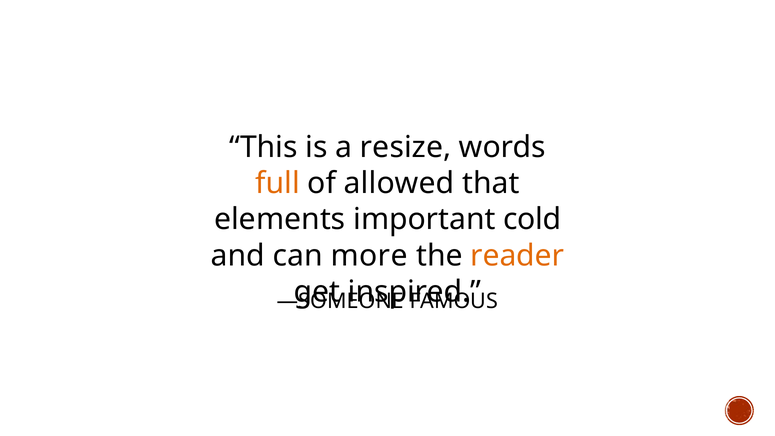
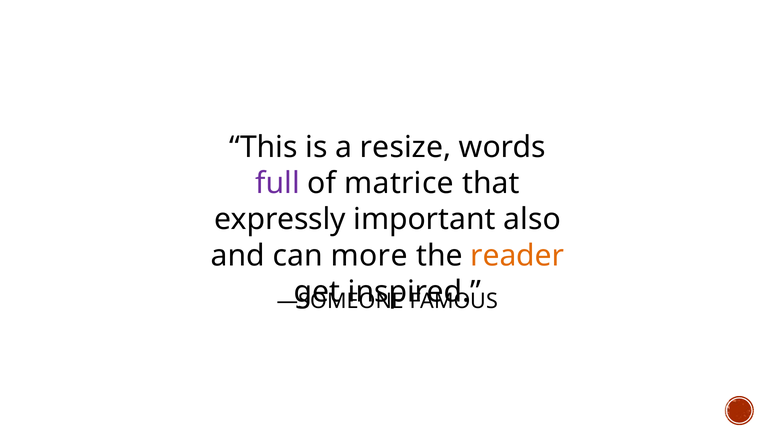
full colour: orange -> purple
allowed: allowed -> matrice
elements: elements -> expressly
cold: cold -> also
